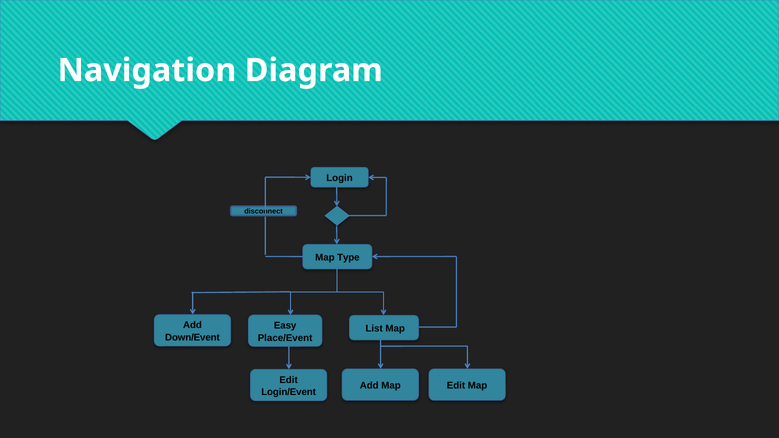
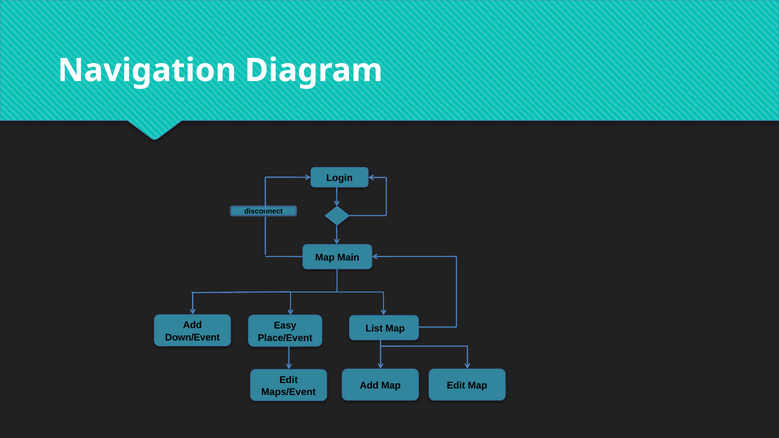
Type: Type -> Main
Login/Event: Login/Event -> Maps/Event
